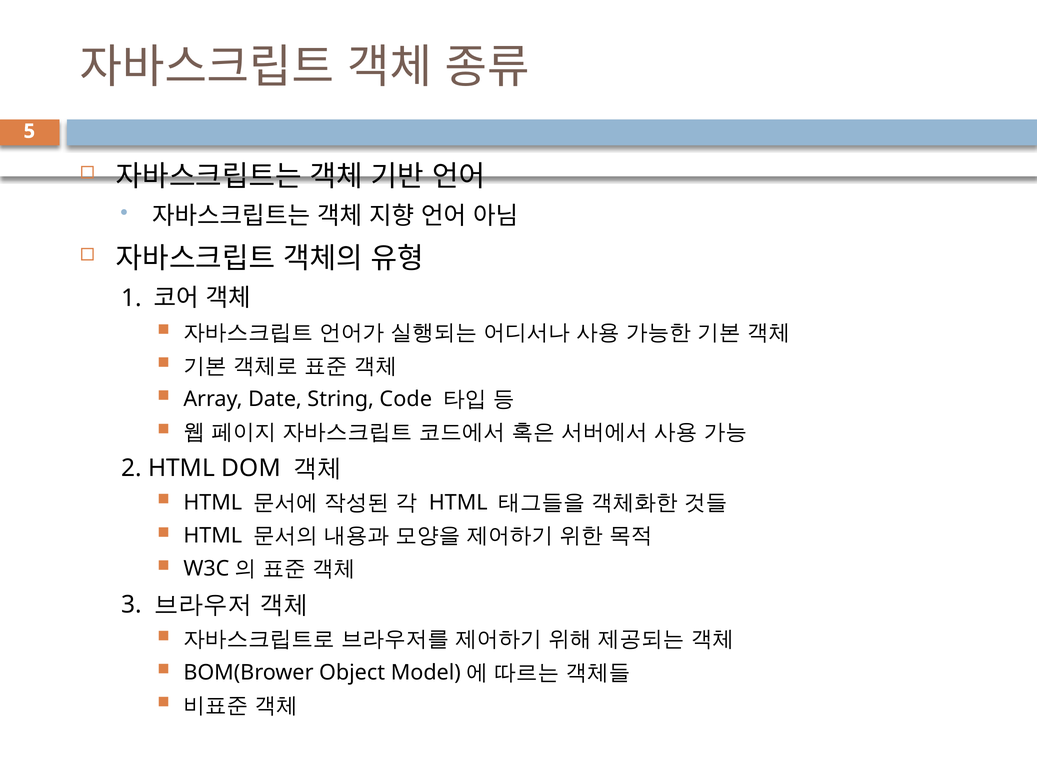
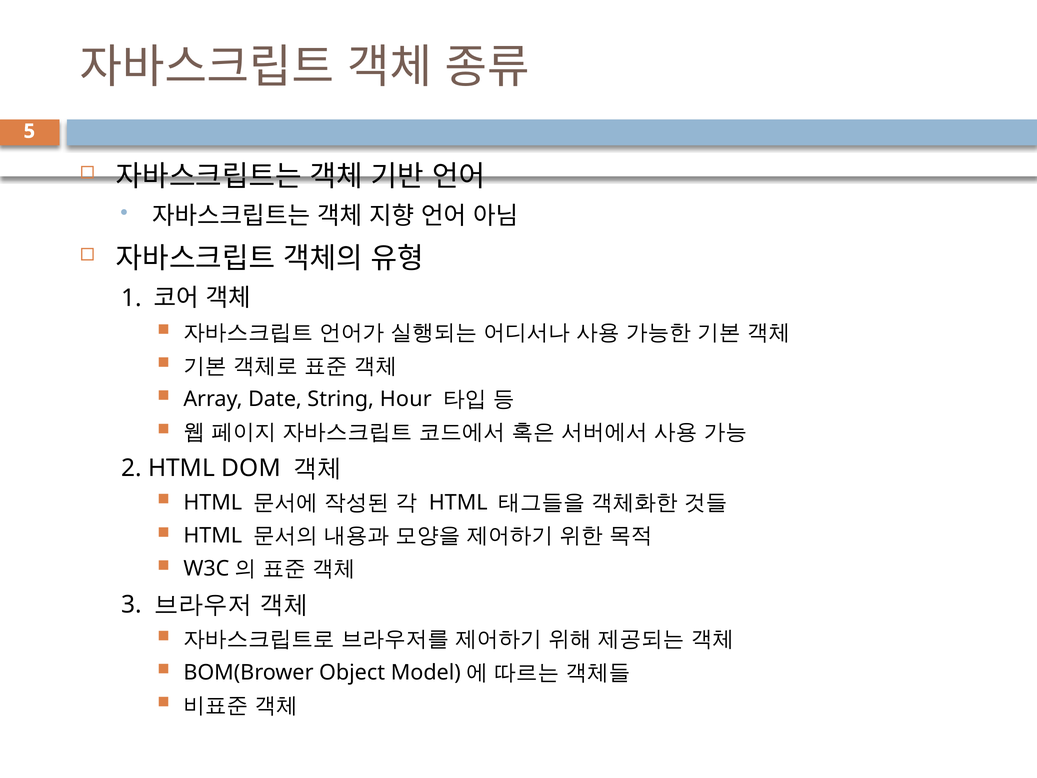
Code: Code -> Hour
